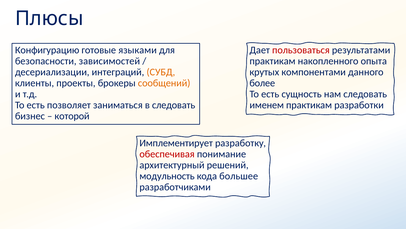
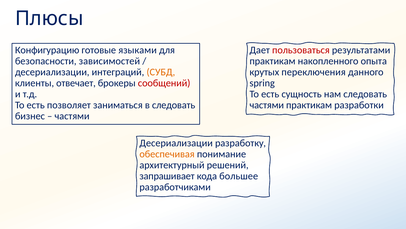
компонентами: компонентами -> переключения
проекты: проекты -> отвечает
сообщений colour: orange -> red
более: более -> spring
именем at (267, 105): именем -> частями
которой at (72, 116): которой -> частями
Имплементирует at (176, 143): Имплементирует -> Десериализации
обеспечивая colour: red -> orange
модульность: модульность -> запрашивает
